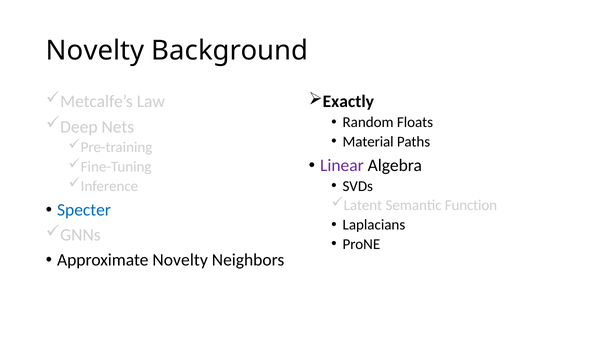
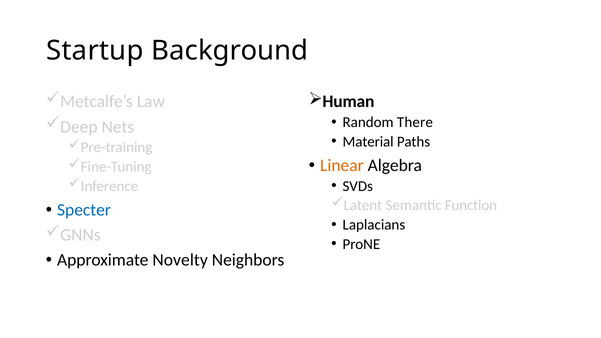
Novelty at (95, 50): Novelty -> Startup
Exactly: Exactly -> Human
Floats: Floats -> There
Linear colour: purple -> orange
